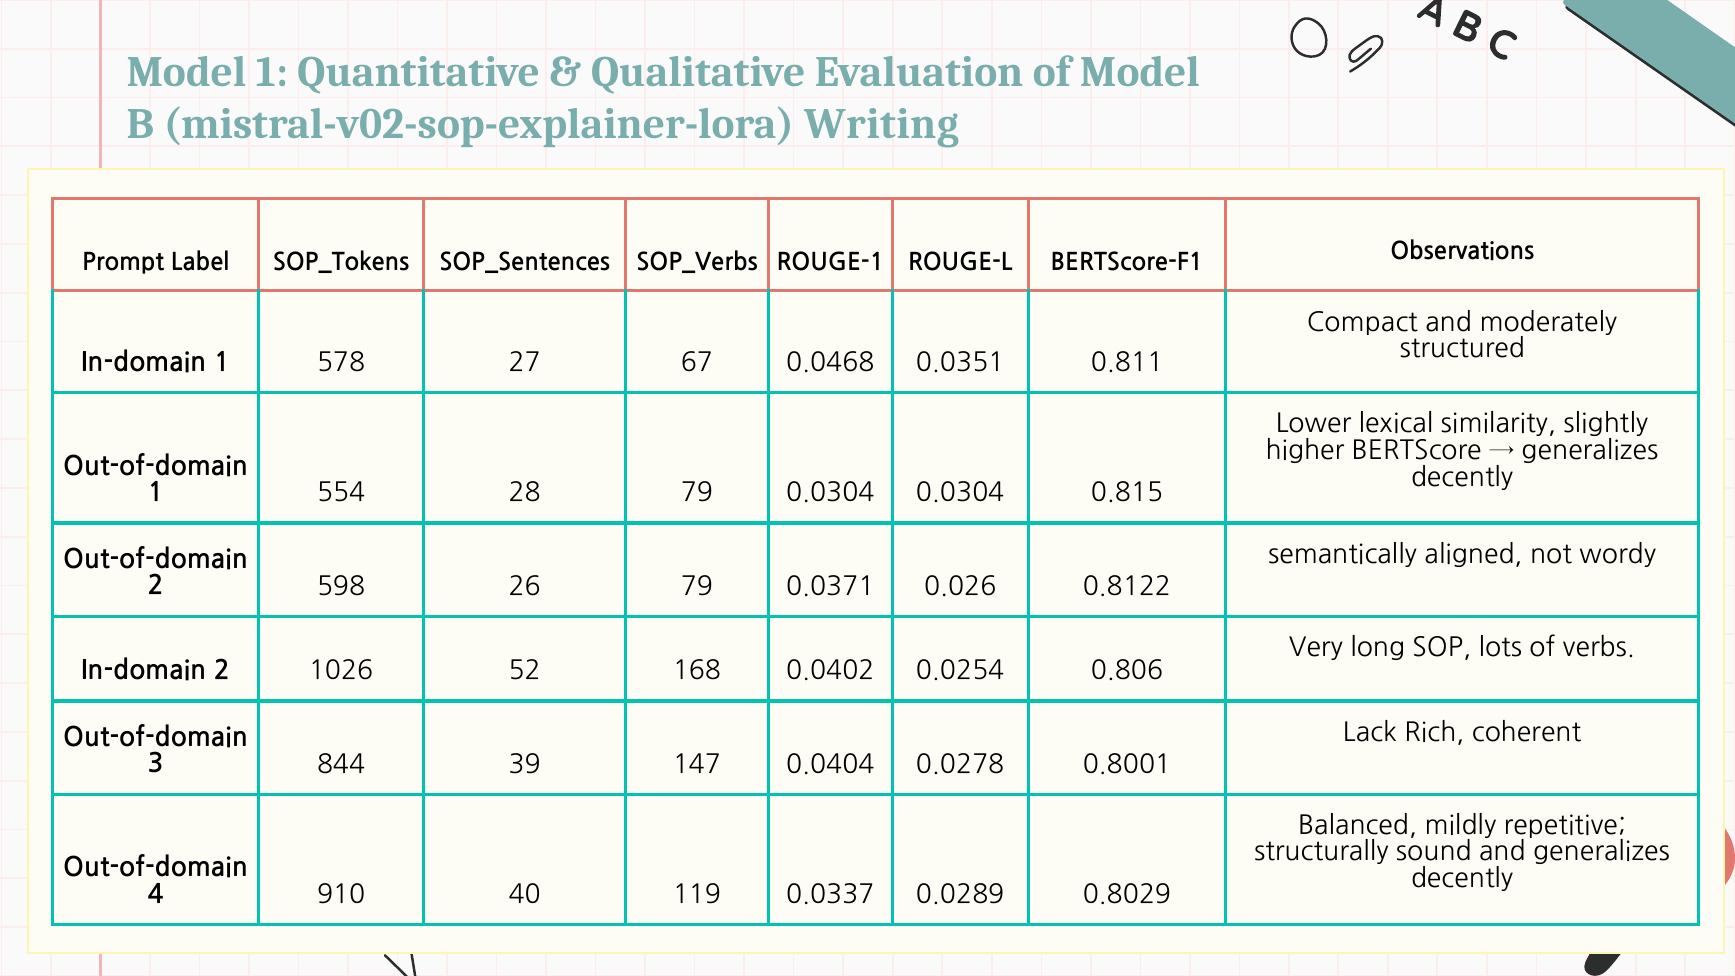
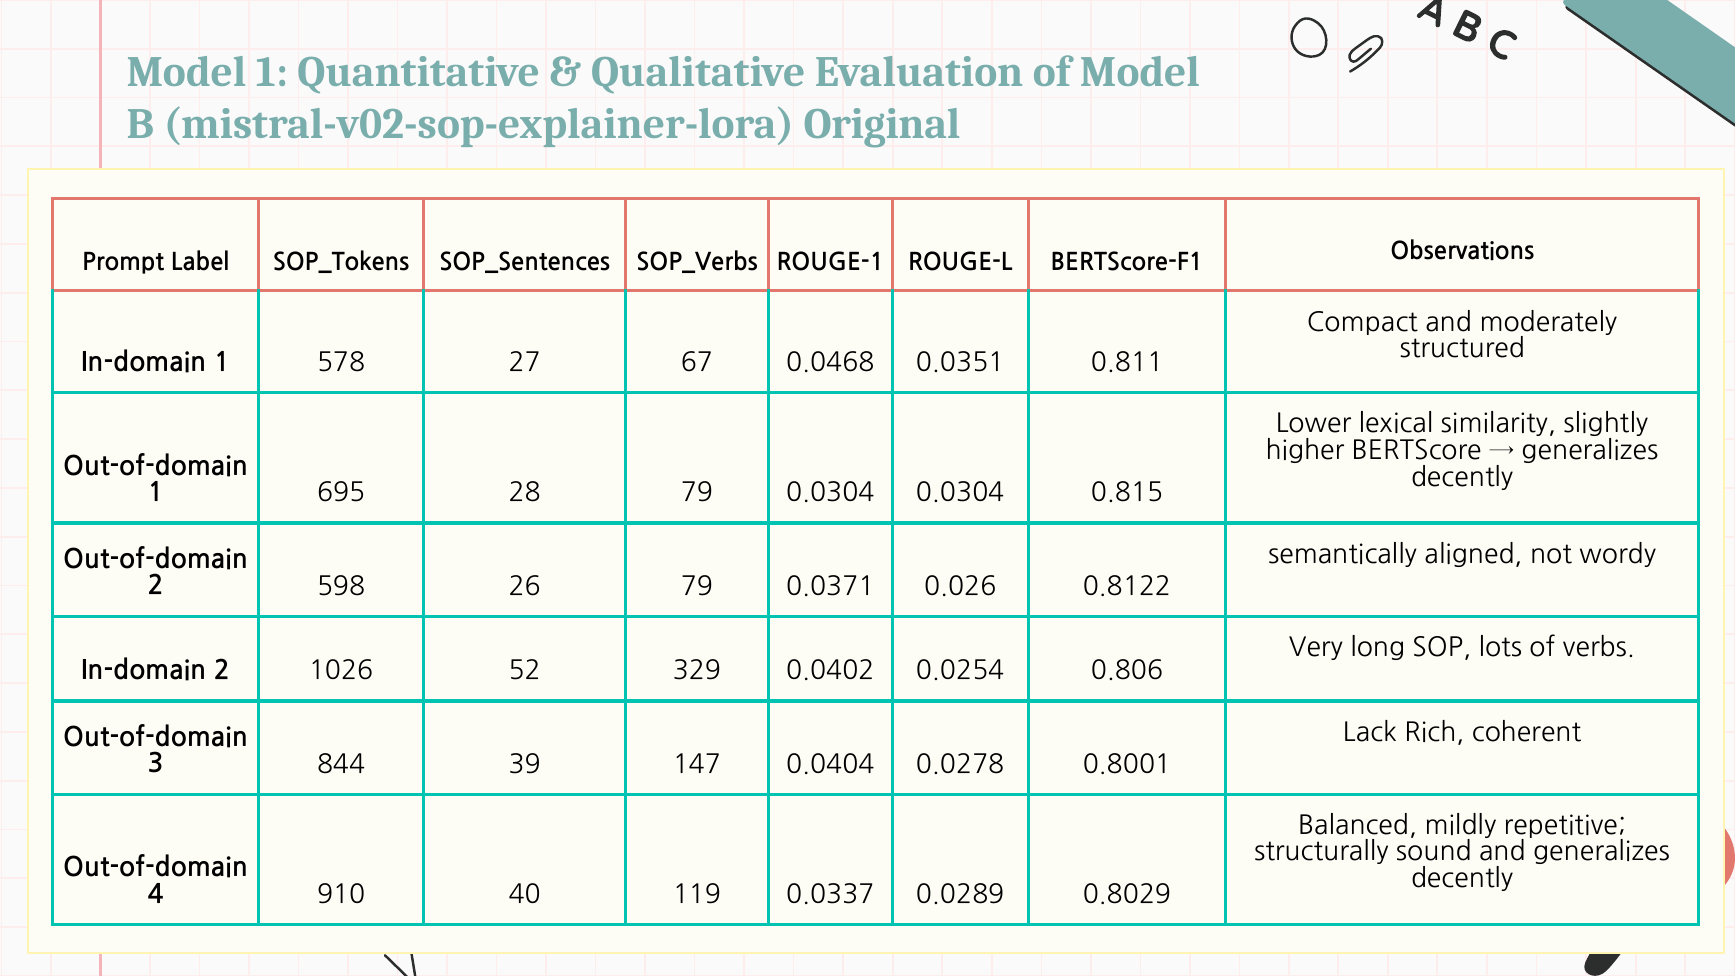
Writing: Writing -> Original
554: 554 -> 695
168: 168 -> 329
